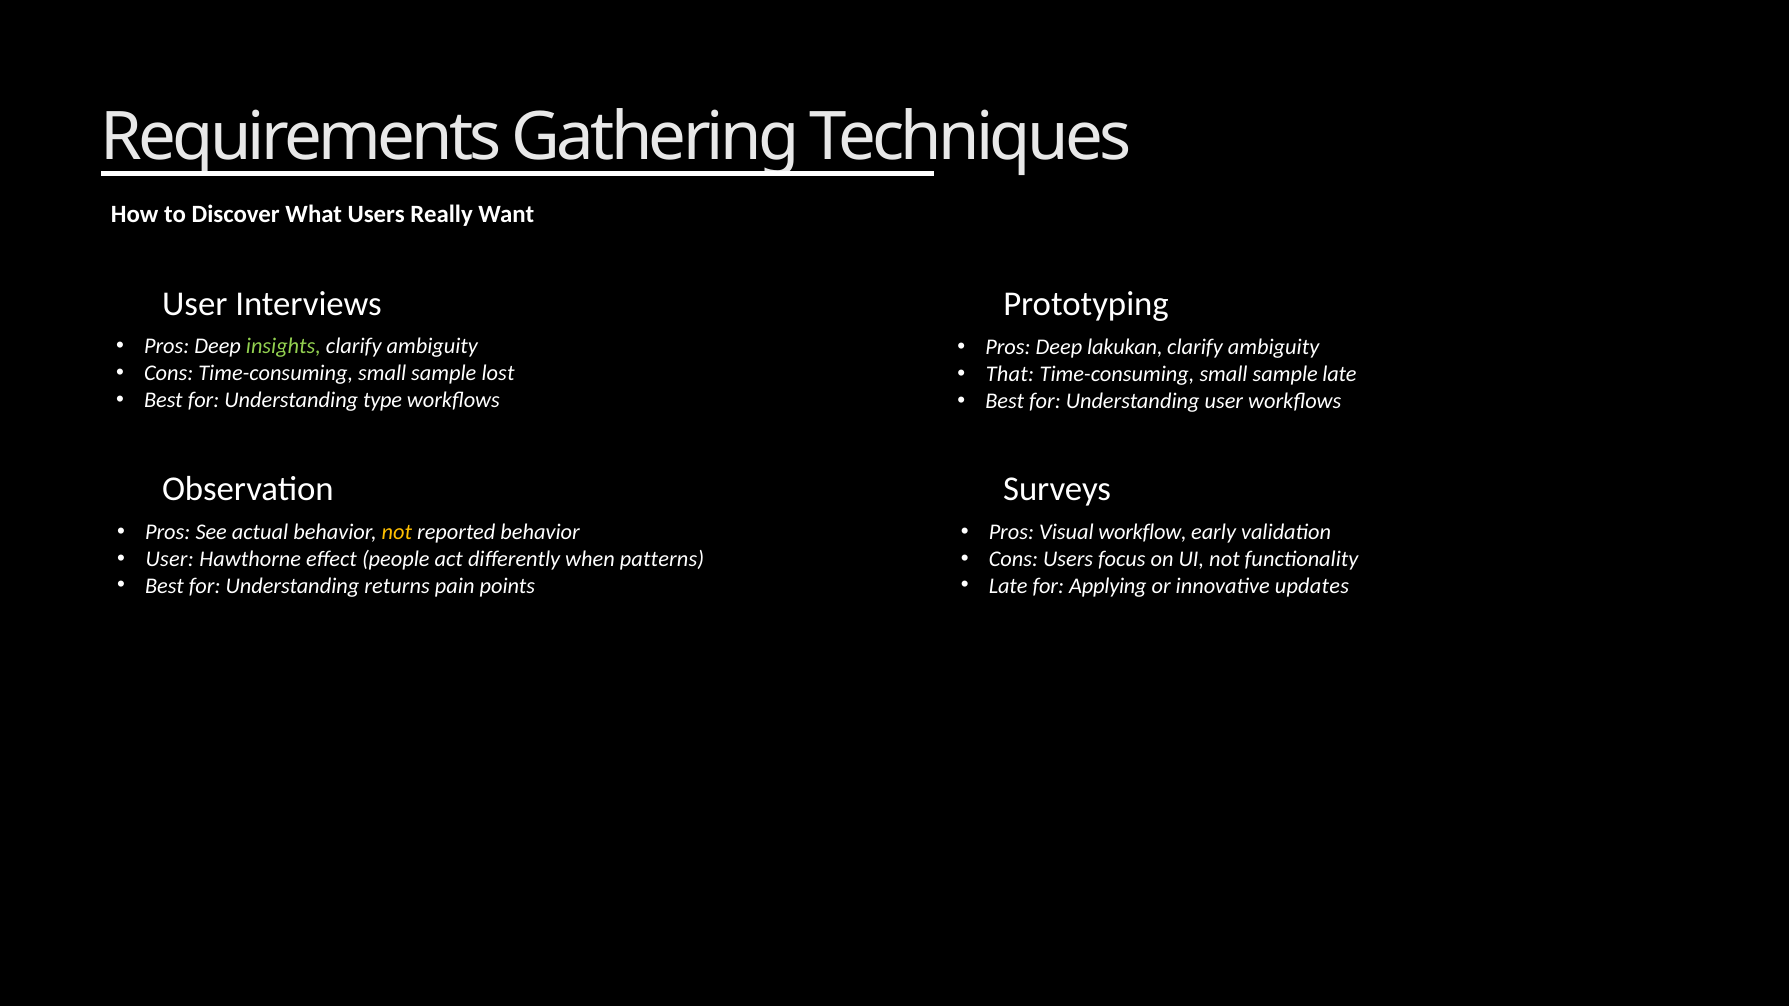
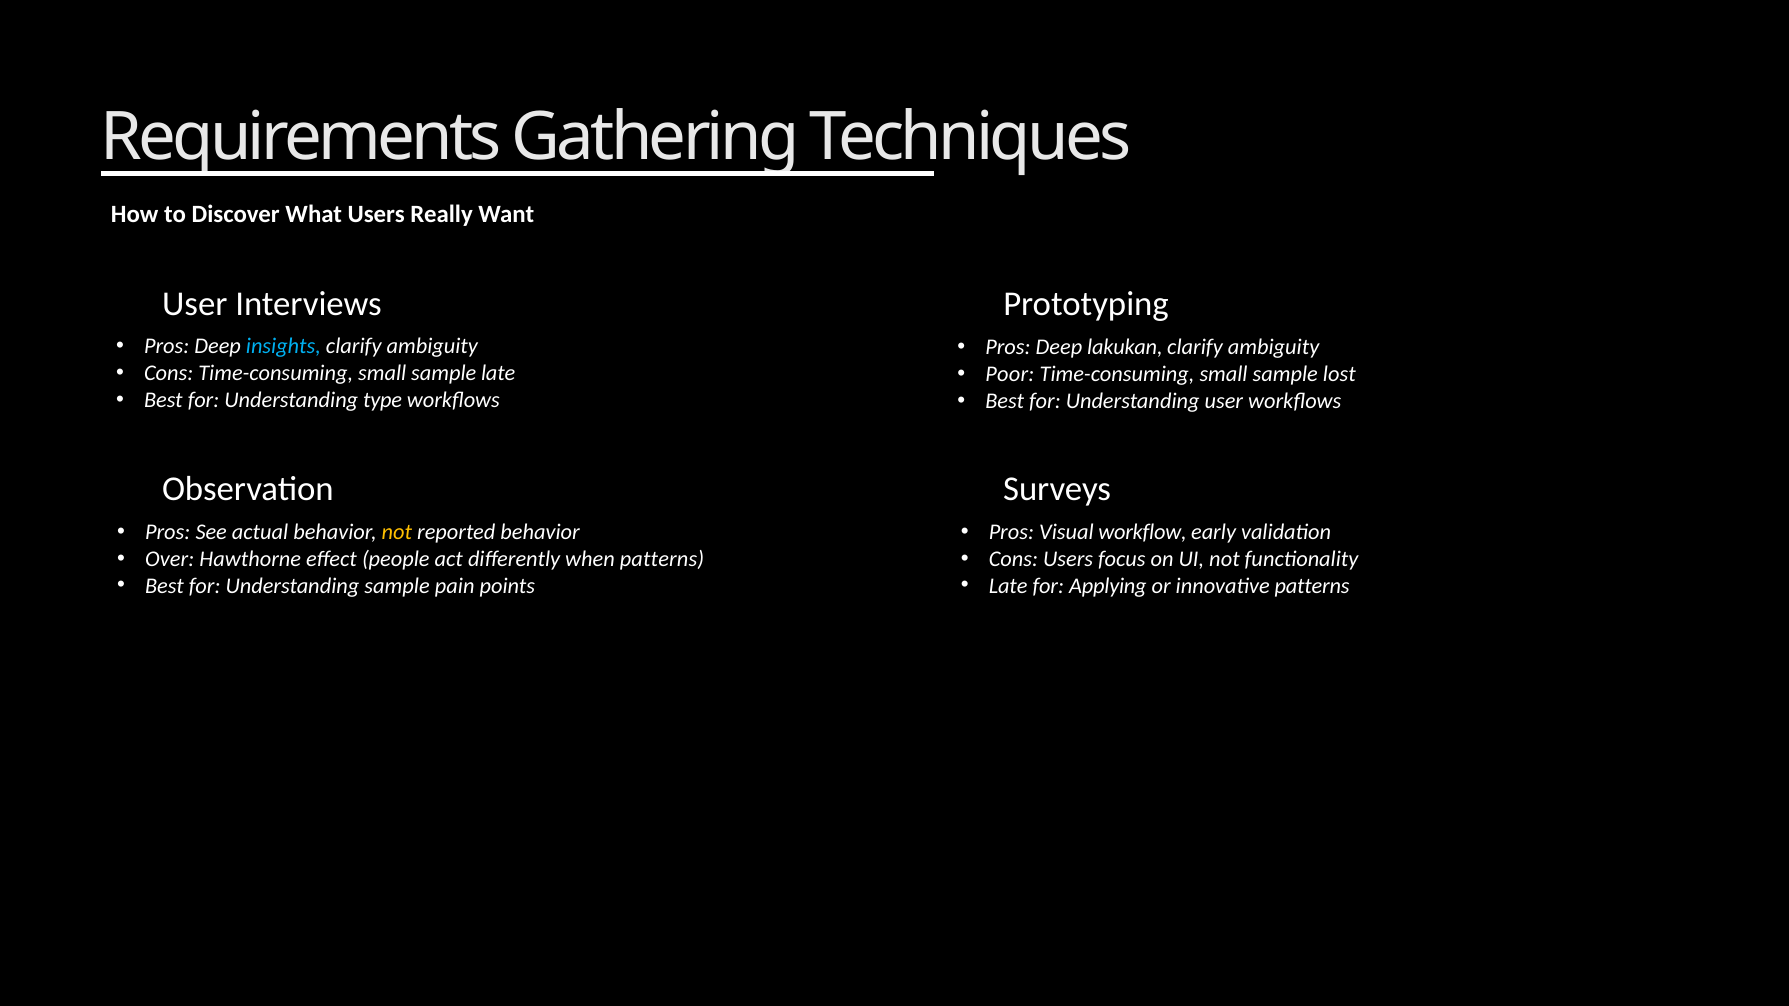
insights colour: light green -> light blue
sample lost: lost -> late
That: That -> Poor
sample late: late -> lost
User at (170, 559): User -> Over
Understanding returns: returns -> sample
innovative updates: updates -> patterns
